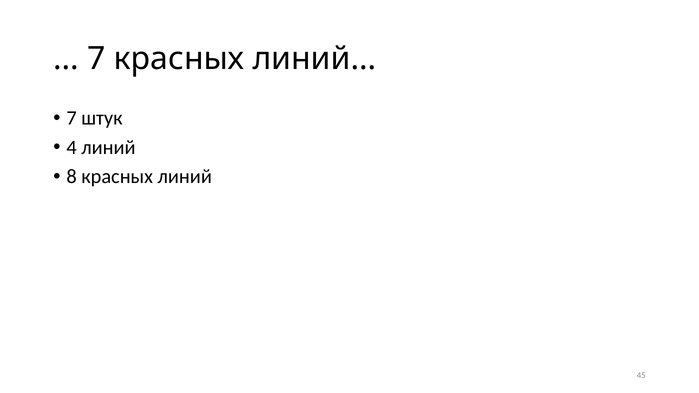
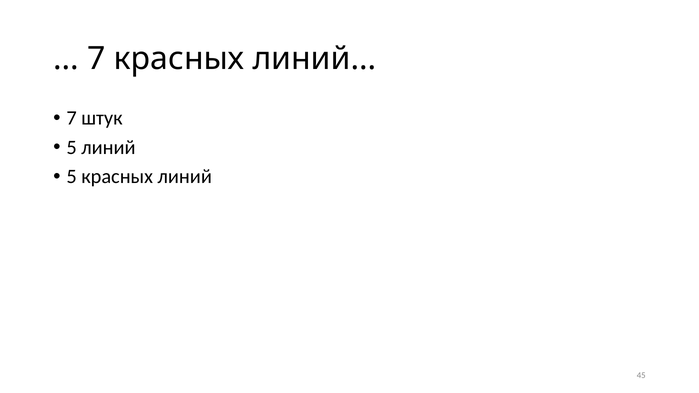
4 at (72, 147): 4 -> 5
8 at (72, 177): 8 -> 5
